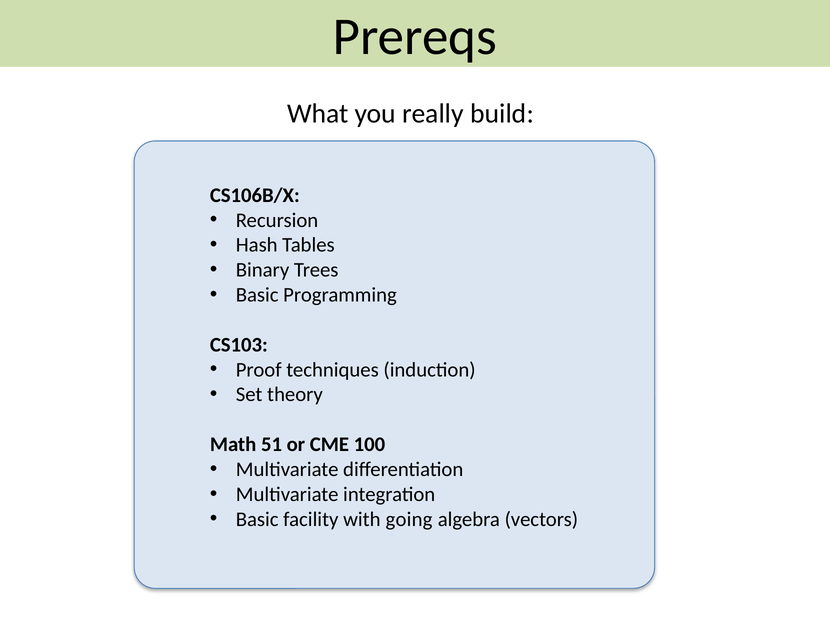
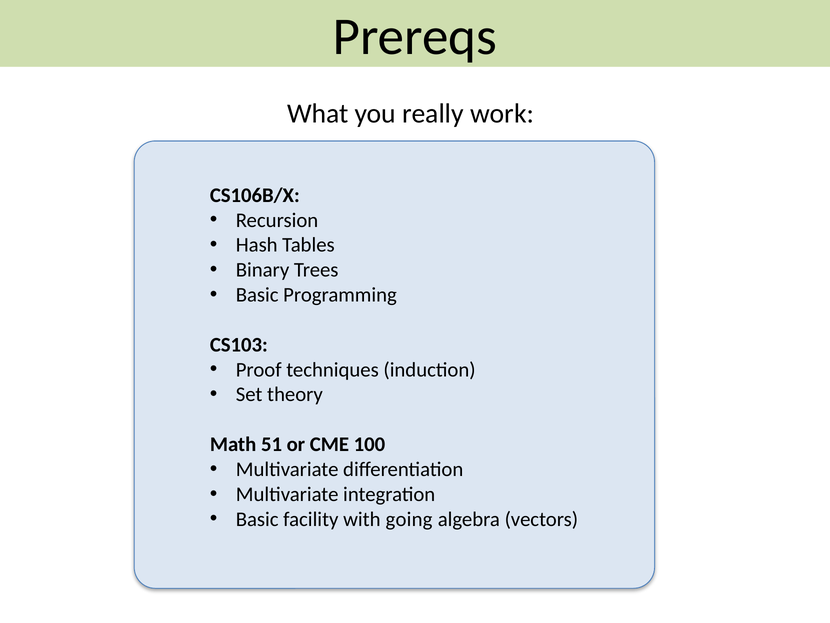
build: build -> work
